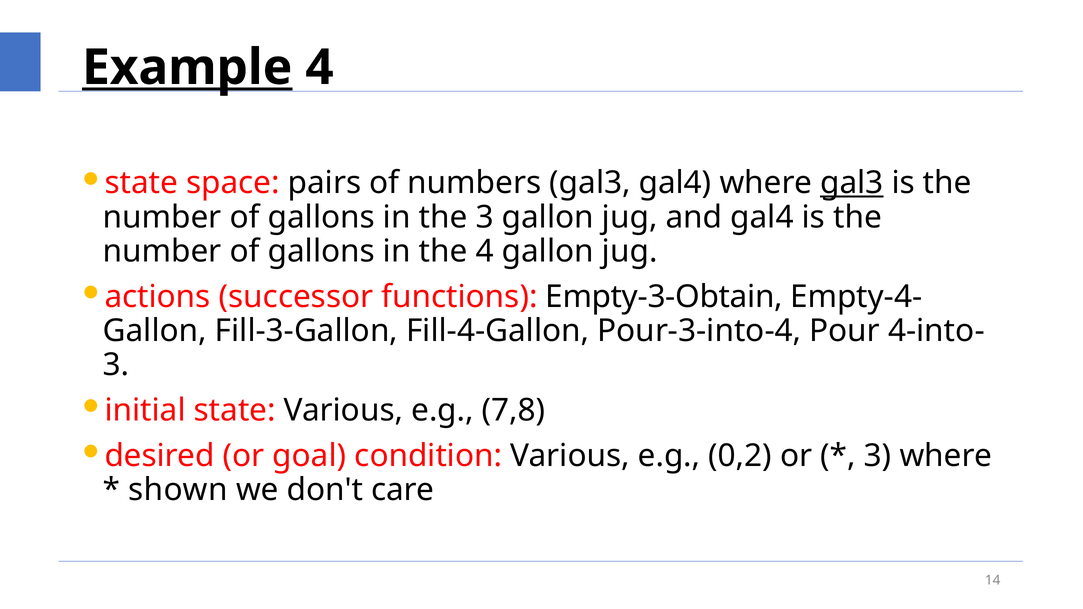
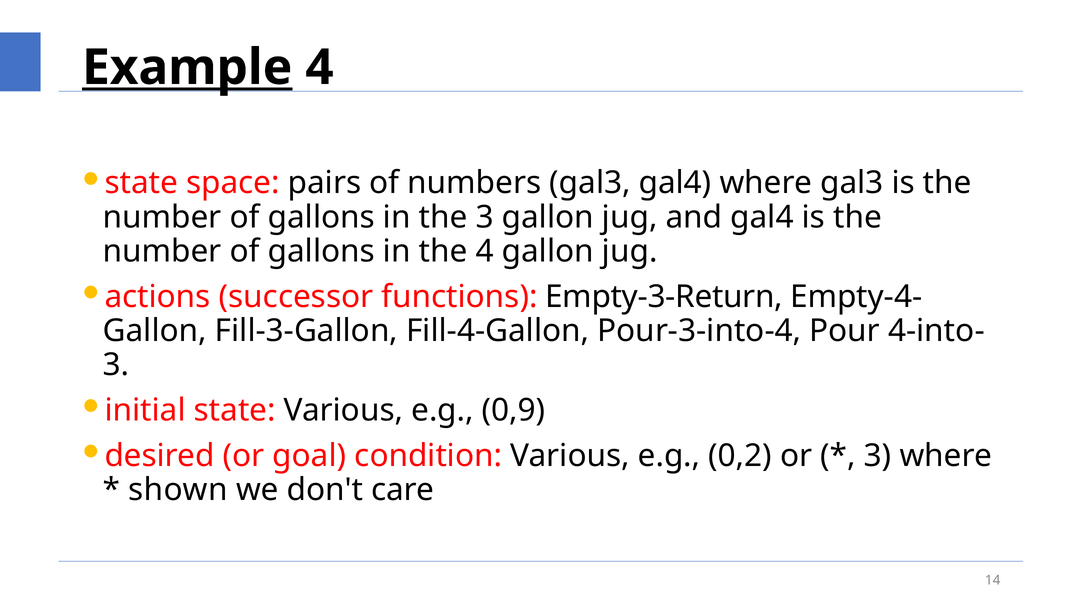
gal3 at (852, 183) underline: present -> none
Empty-3-Obtain: Empty-3-Obtain -> Empty-3-Return
7,8: 7,8 -> 0,9
